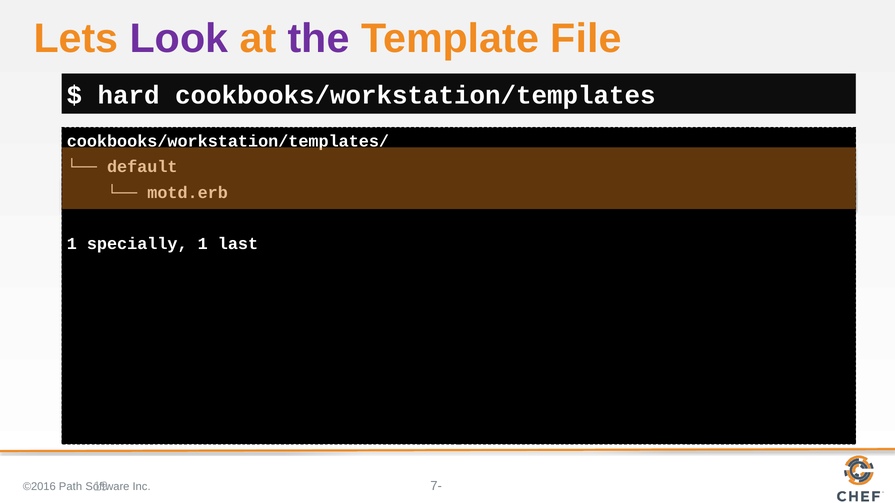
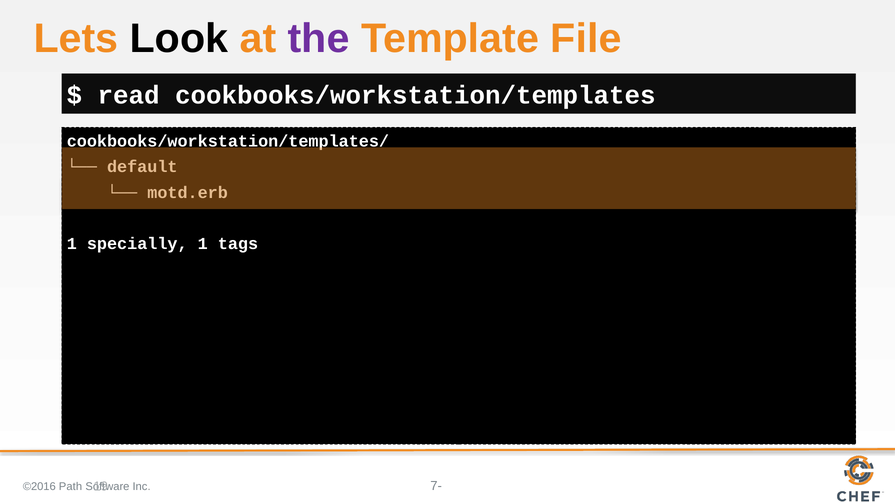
Look colour: purple -> black
hard: hard -> read
last: last -> tags
